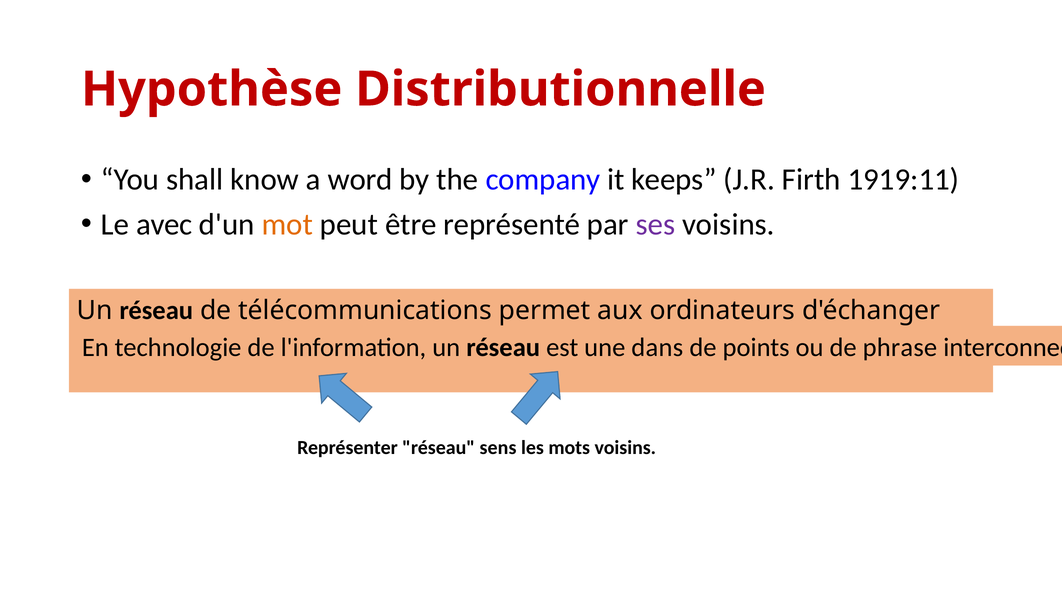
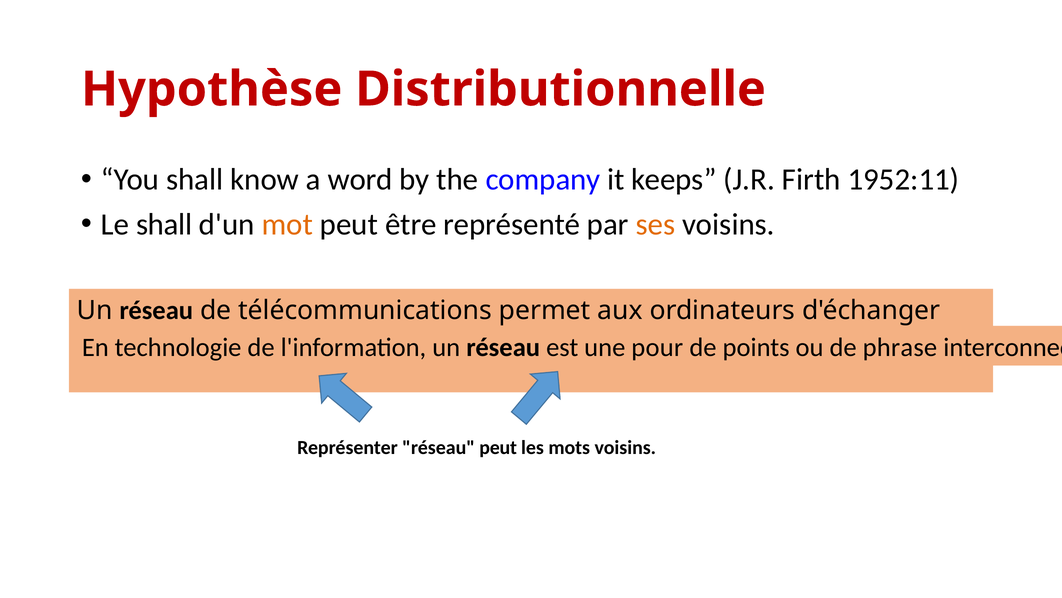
1919:11: 1919:11 -> 1952:11
Le avec: avec -> shall
ses colour: purple -> orange
dans: dans -> pour
réseau sens: sens -> peut
